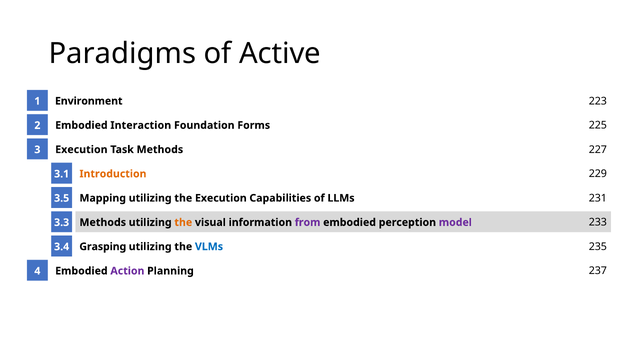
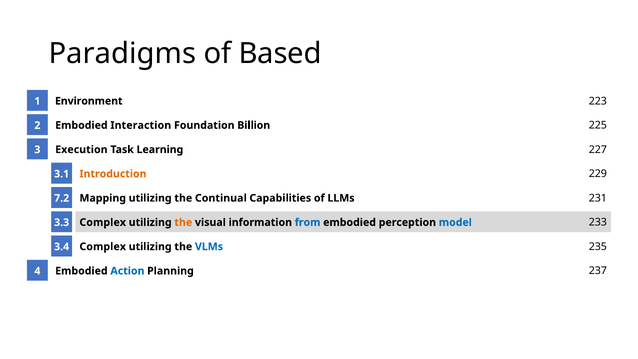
Active: Active -> Based
Forms: Forms -> Billion
Task Methods: Methods -> Learning
the Execution: Execution -> Continual
3.5: 3.5 -> 7.2
Methods at (103, 222): Methods -> Complex
from colour: purple -> blue
model colour: purple -> blue
Grasping at (103, 247): Grasping -> Complex
Action colour: purple -> blue
